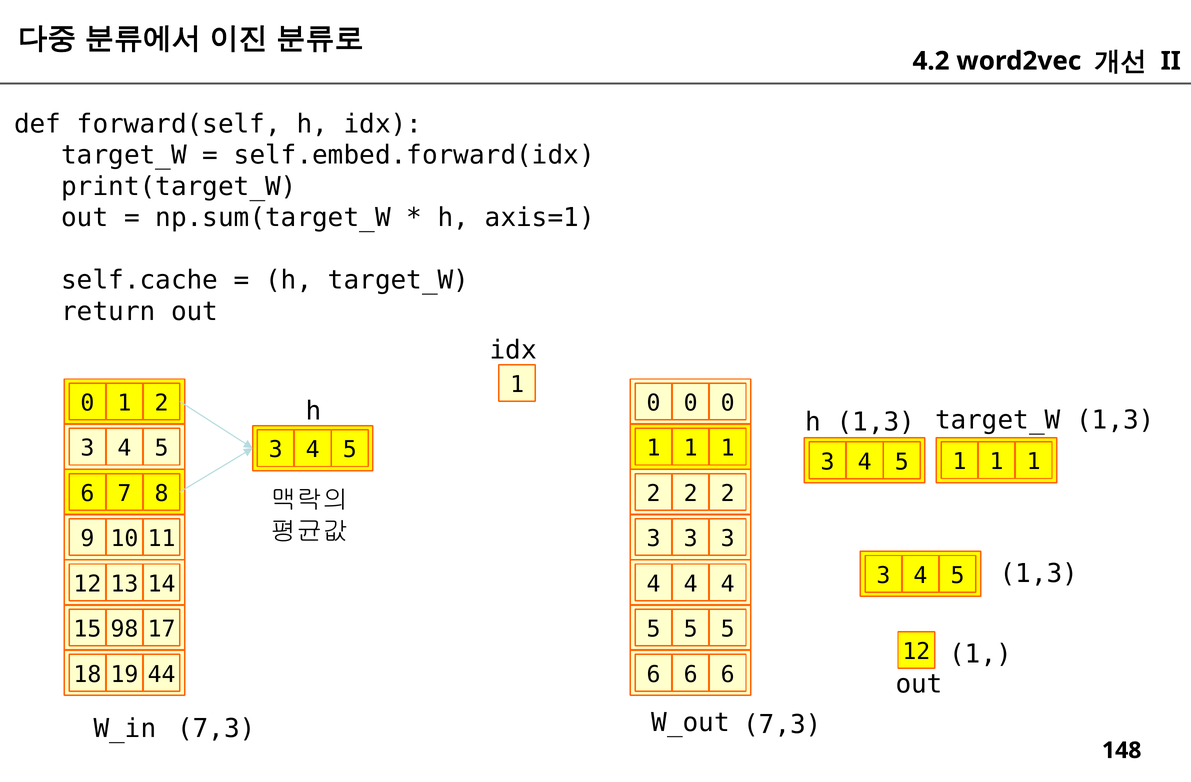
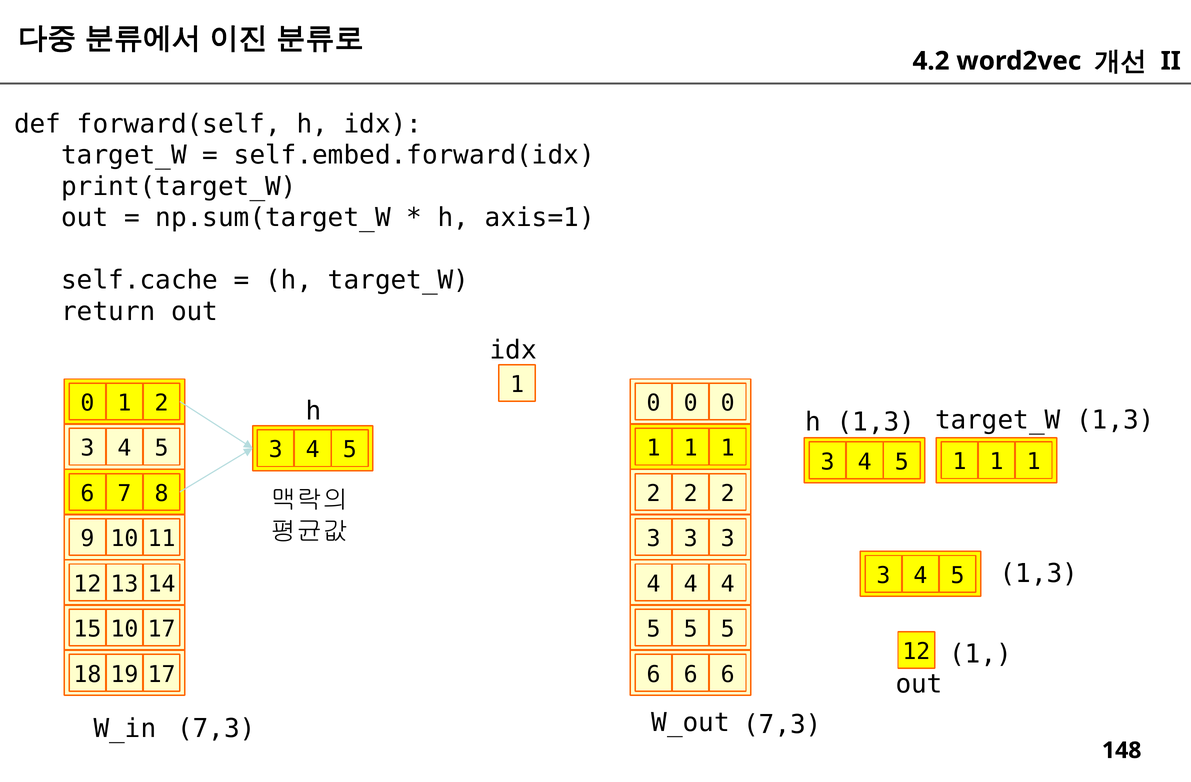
15 98: 98 -> 10
19 44: 44 -> 17
